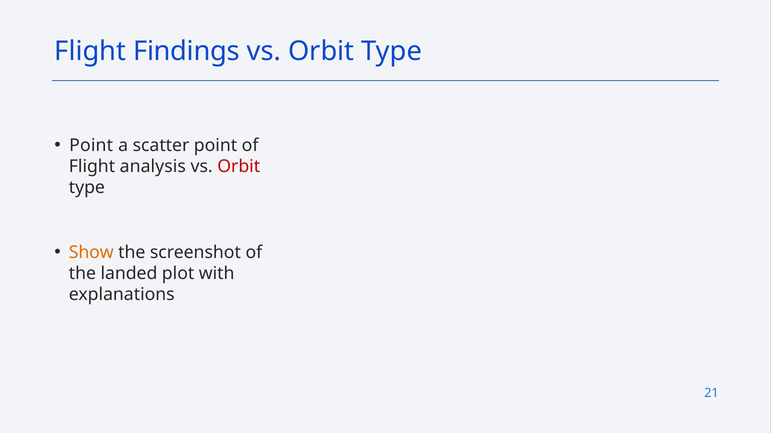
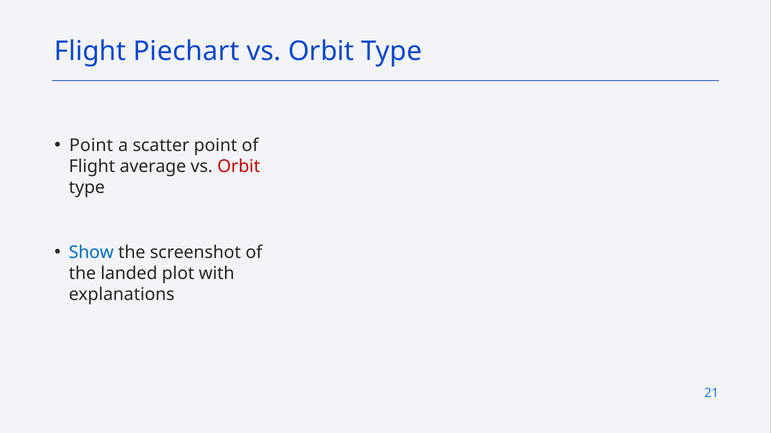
Findings: Findings -> Piechart
analysis: analysis -> average
Show colour: orange -> blue
